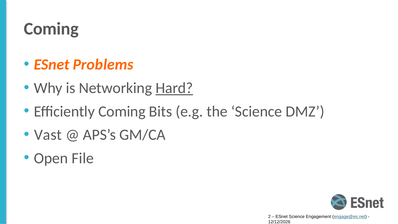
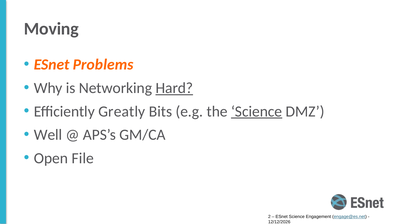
Coming at (51, 29): Coming -> Moving
Efficiently Coming: Coming -> Greatly
Science at (257, 111) underline: none -> present
Vast: Vast -> Well
